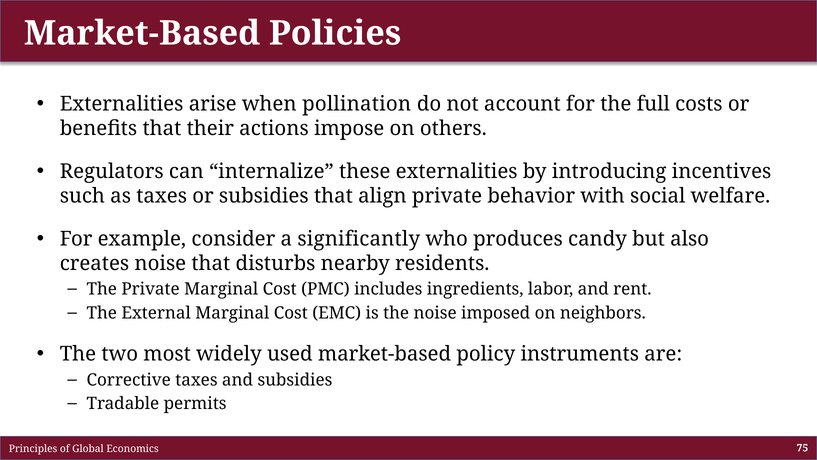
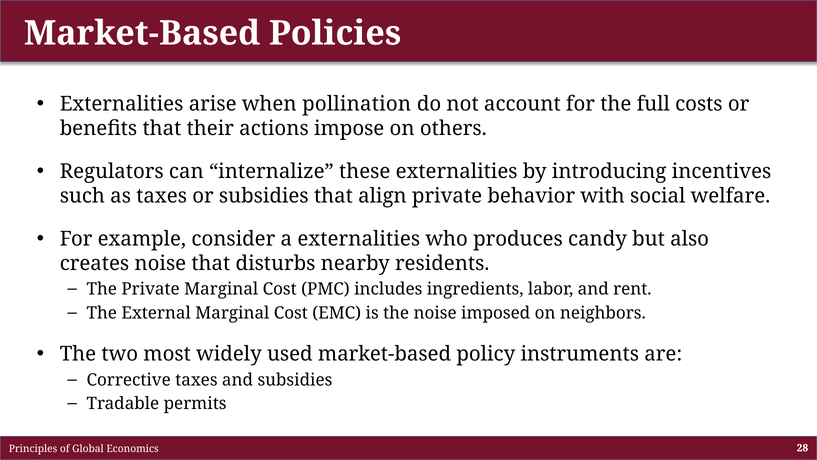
a significantly: significantly -> externalities
75: 75 -> 28
